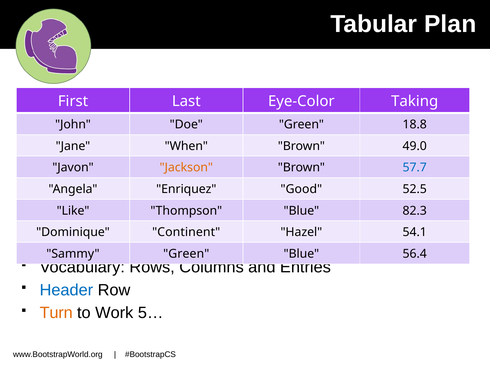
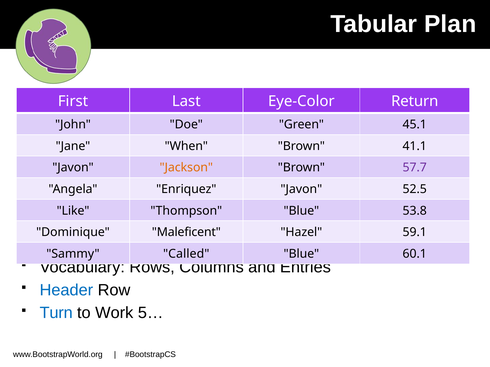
Taking: Taking -> Return
18.8: 18.8 -> 45.1
49.0: 49.0 -> 41.1
57.7 colour: blue -> purple
Good at (301, 189): Good -> Javon
82.3: 82.3 -> 53.8
Continent: Continent -> Maleficent
54.1: 54.1 -> 59.1
Sammy Green: Green -> Called
56.4: 56.4 -> 60.1
Turn colour: orange -> blue
